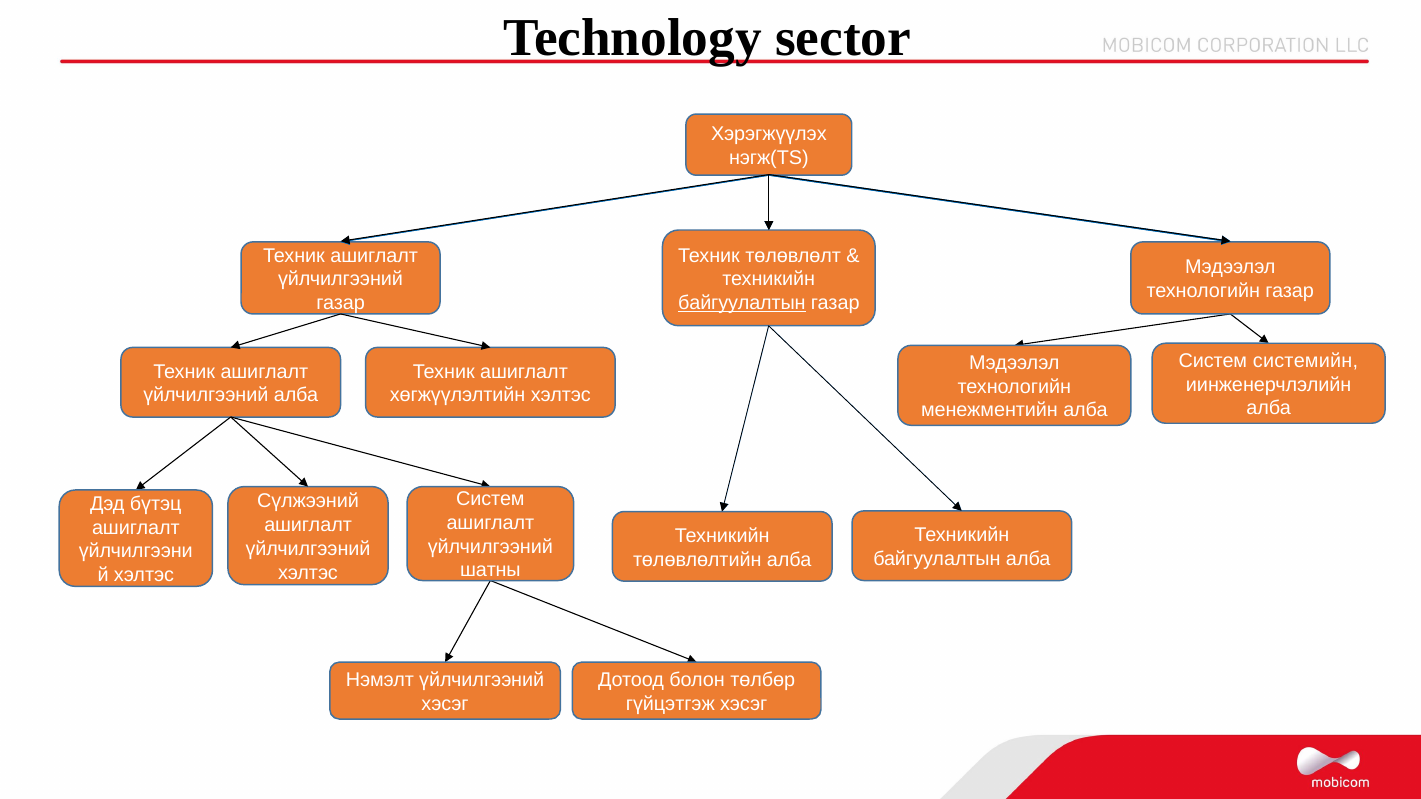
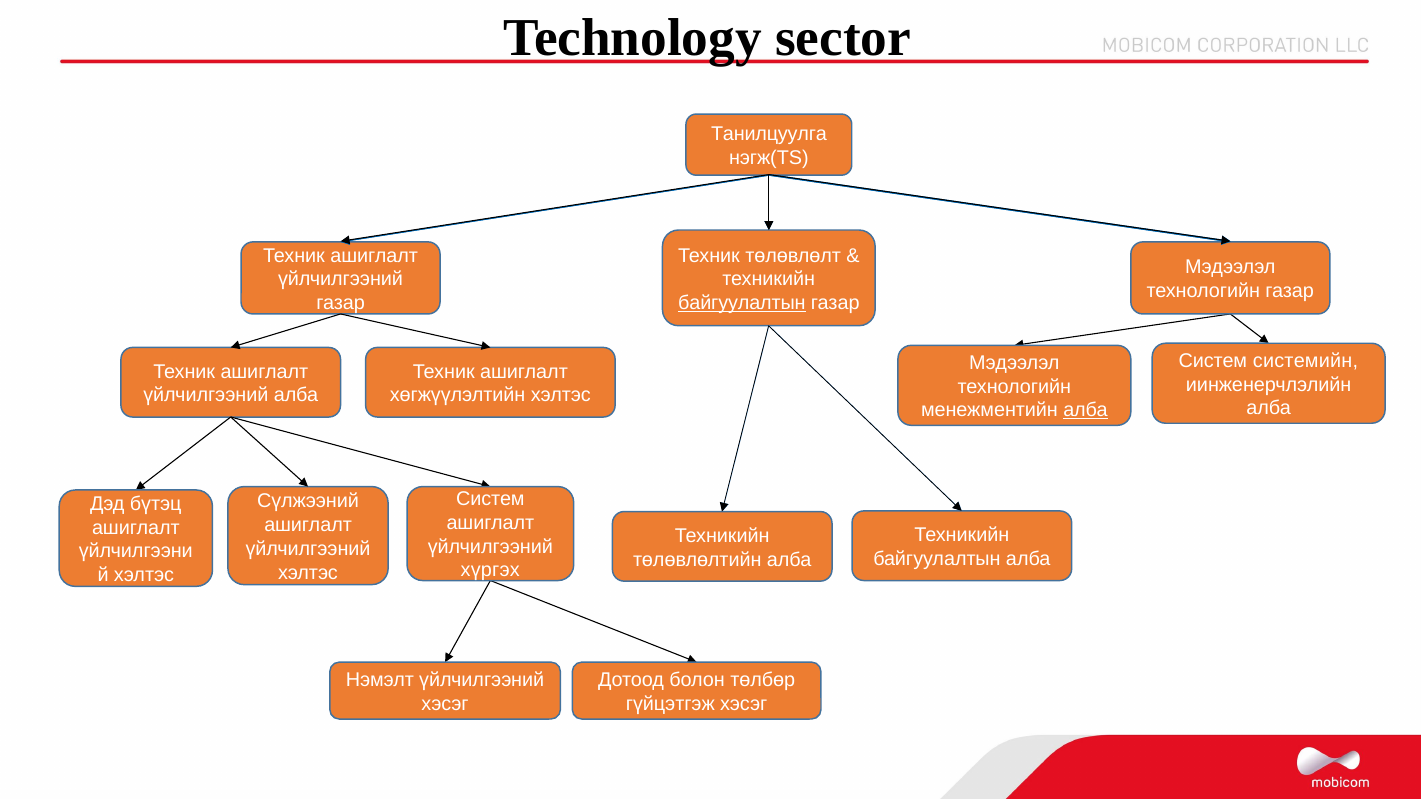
Хэрэгжүүлэх: Хэрэгжүүлэх -> Танилцуулга
алба at (1086, 411) underline: none -> present
шатны: шатны -> хүргэх
